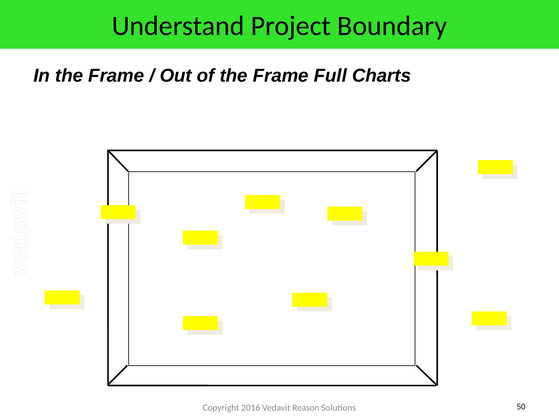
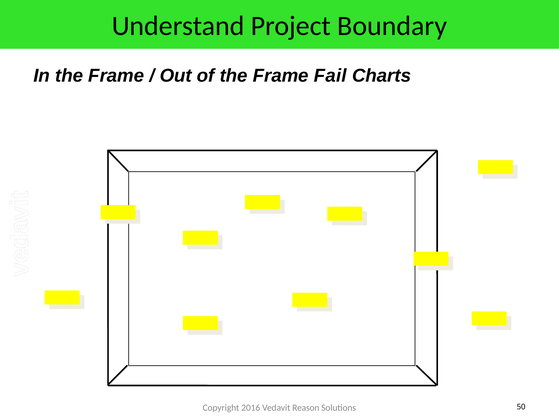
Full: Full -> Fail
